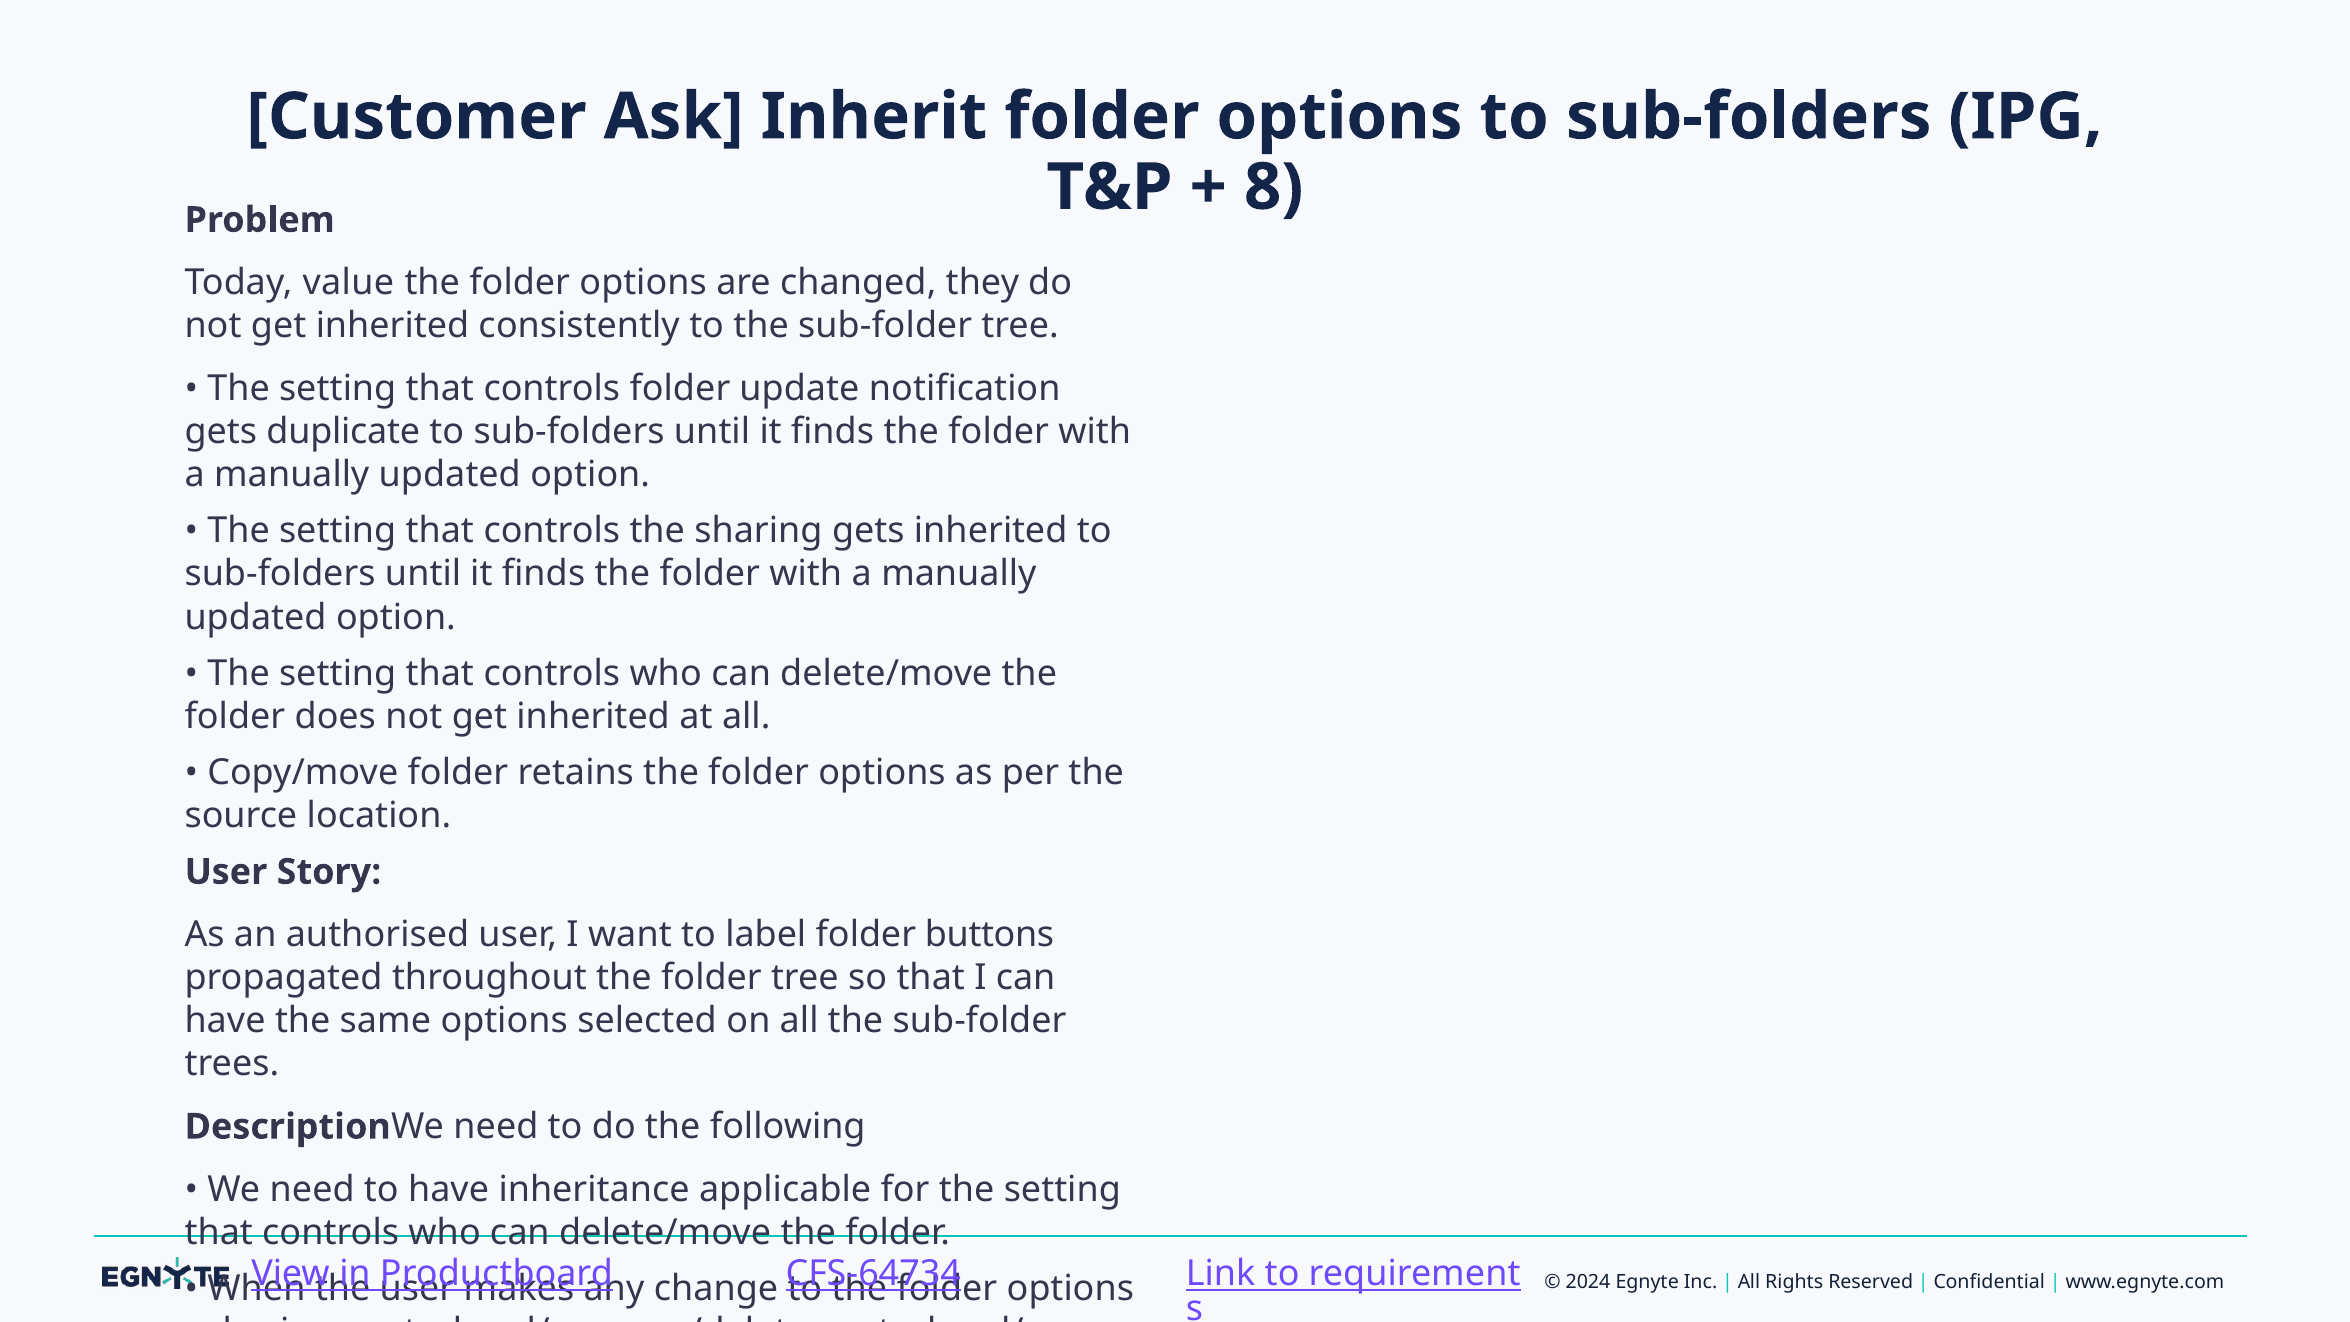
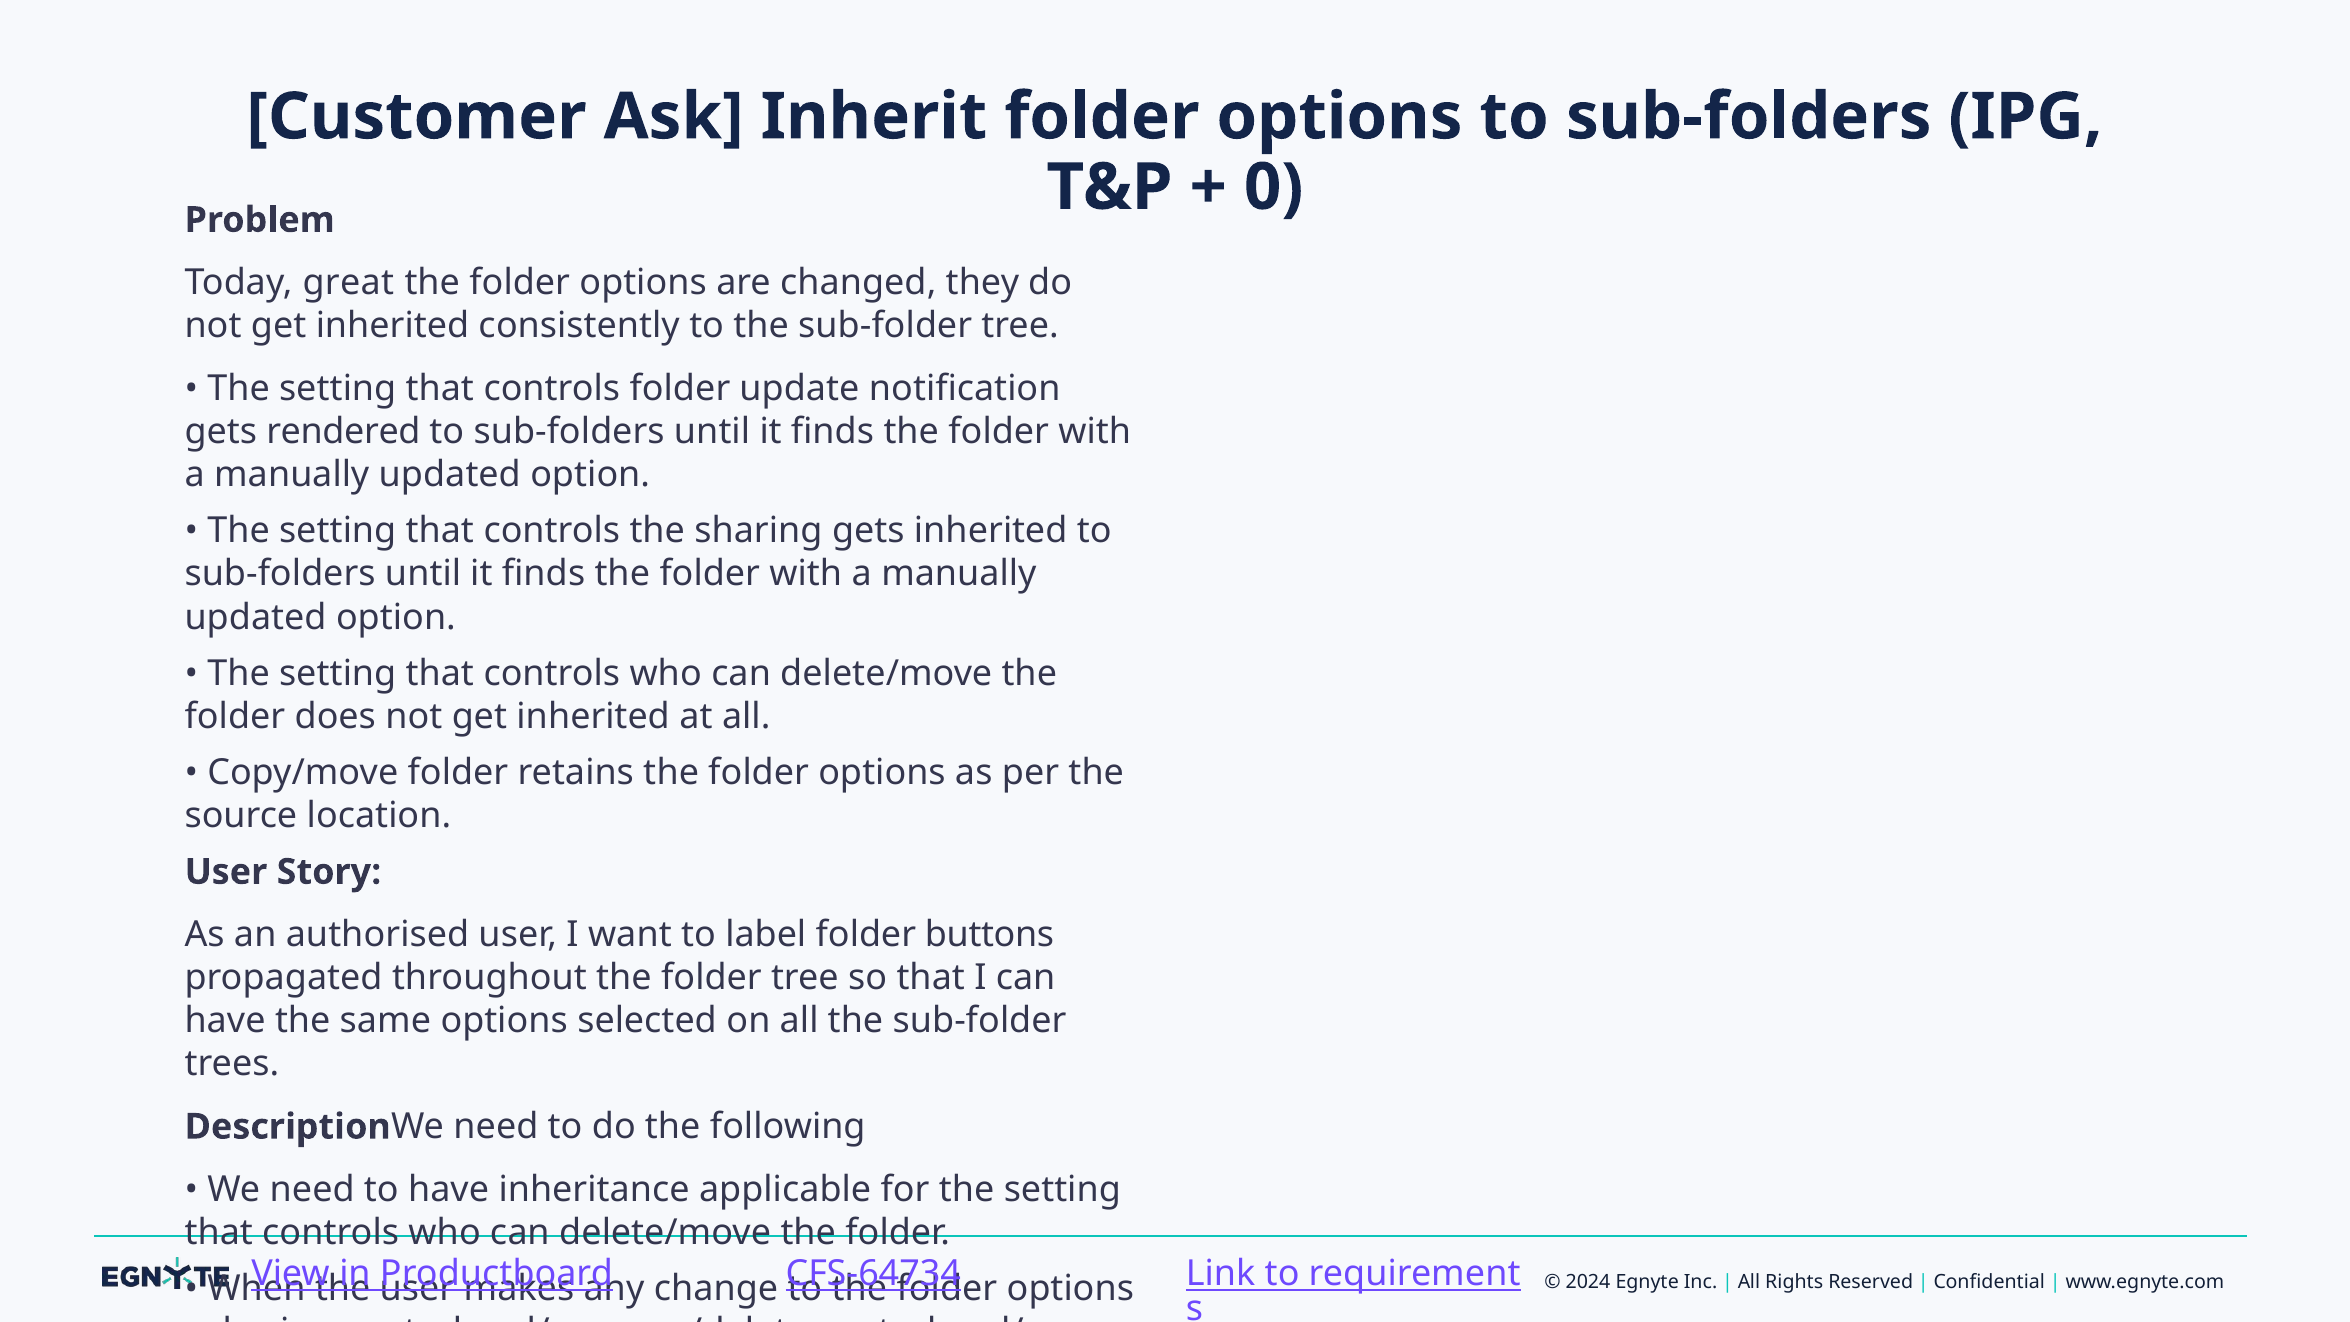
8: 8 -> 0
value: value -> great
duplicate: duplicate -> rendered
